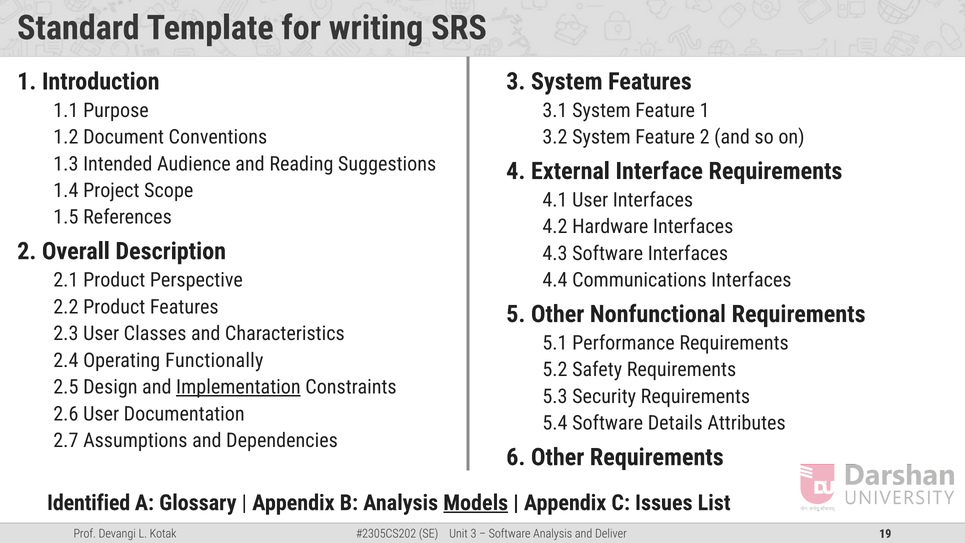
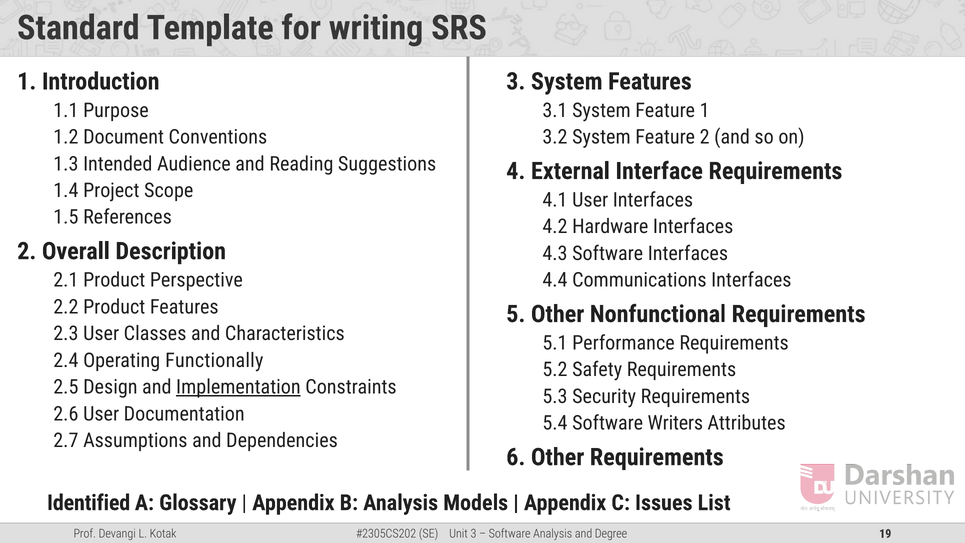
Details: Details -> Writers
Models underline: present -> none
Deliver: Deliver -> Degree
